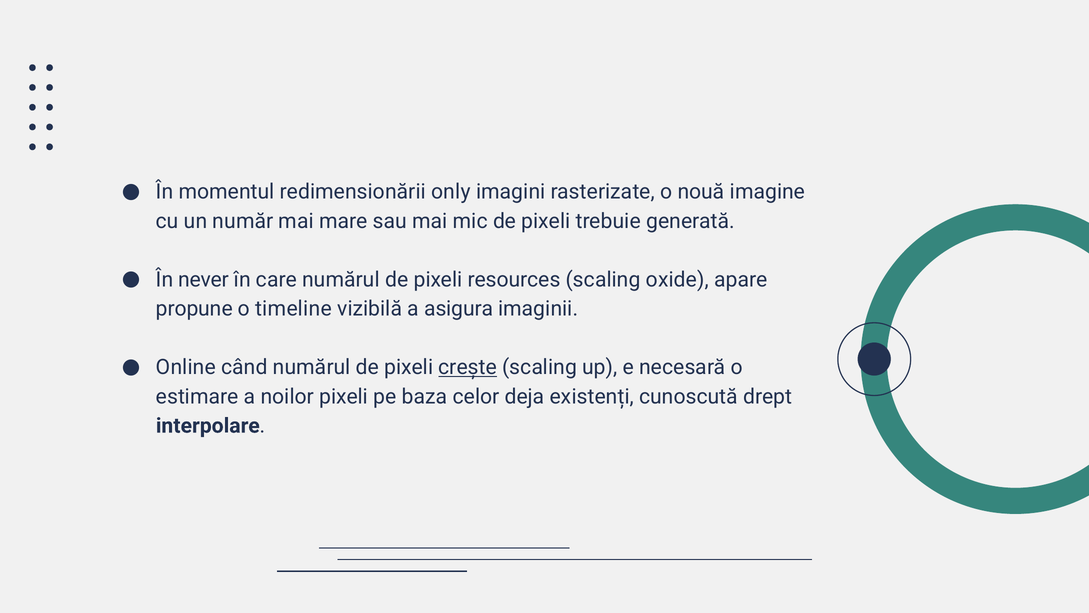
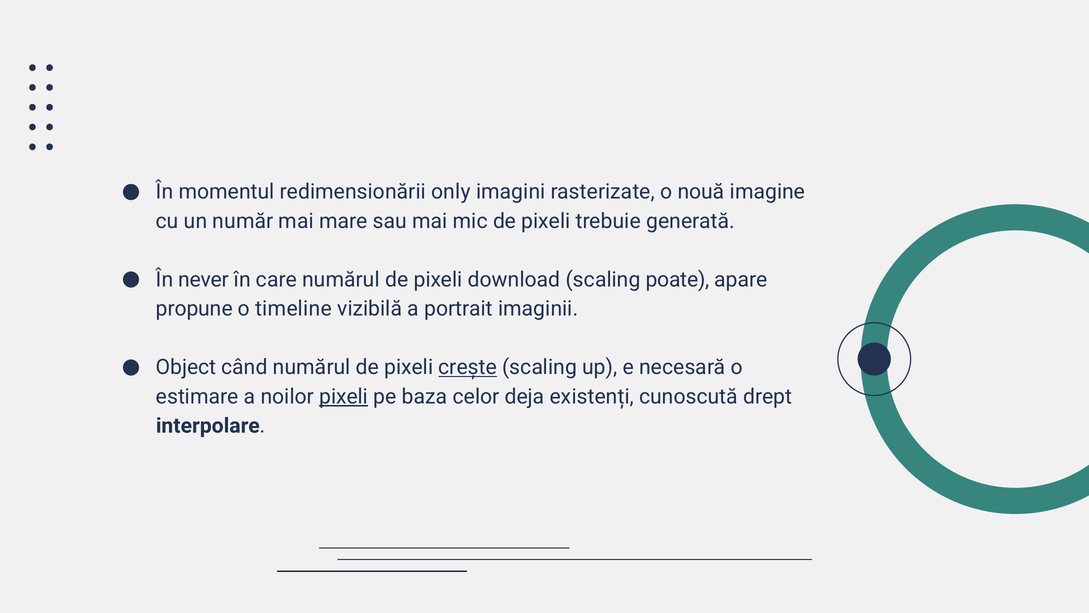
resources: resources -> download
oxide: oxide -> poate
asigura: asigura -> portrait
Online: Online -> Object
pixeli at (344, 396) underline: none -> present
